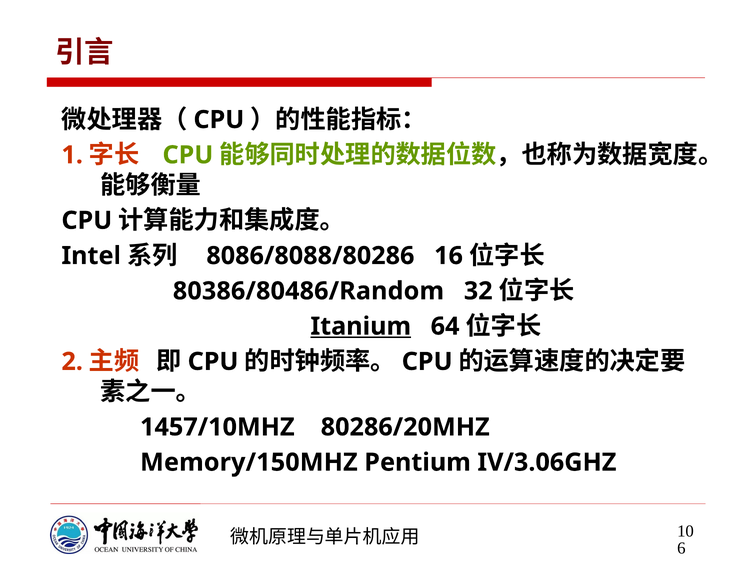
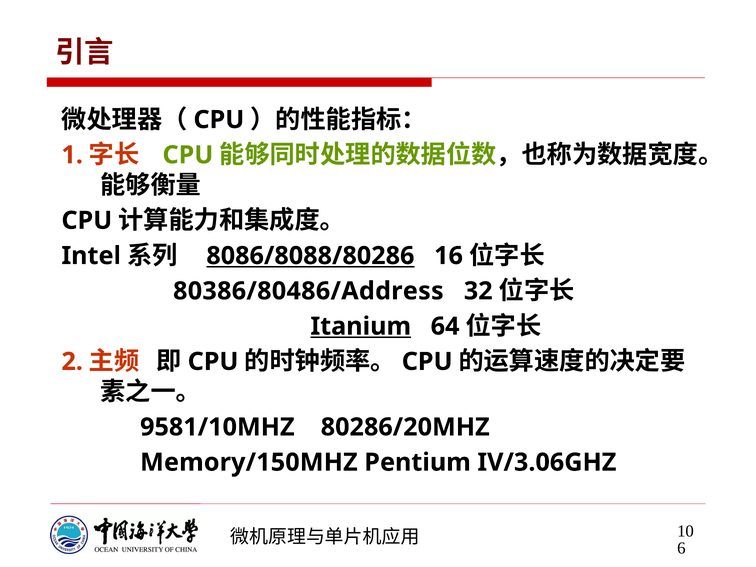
8086/8088/80286 underline: none -> present
80386/80486/Random: 80386/80486/Random -> 80386/80486/Address
1457/10MHZ: 1457/10MHZ -> 9581/10MHZ
